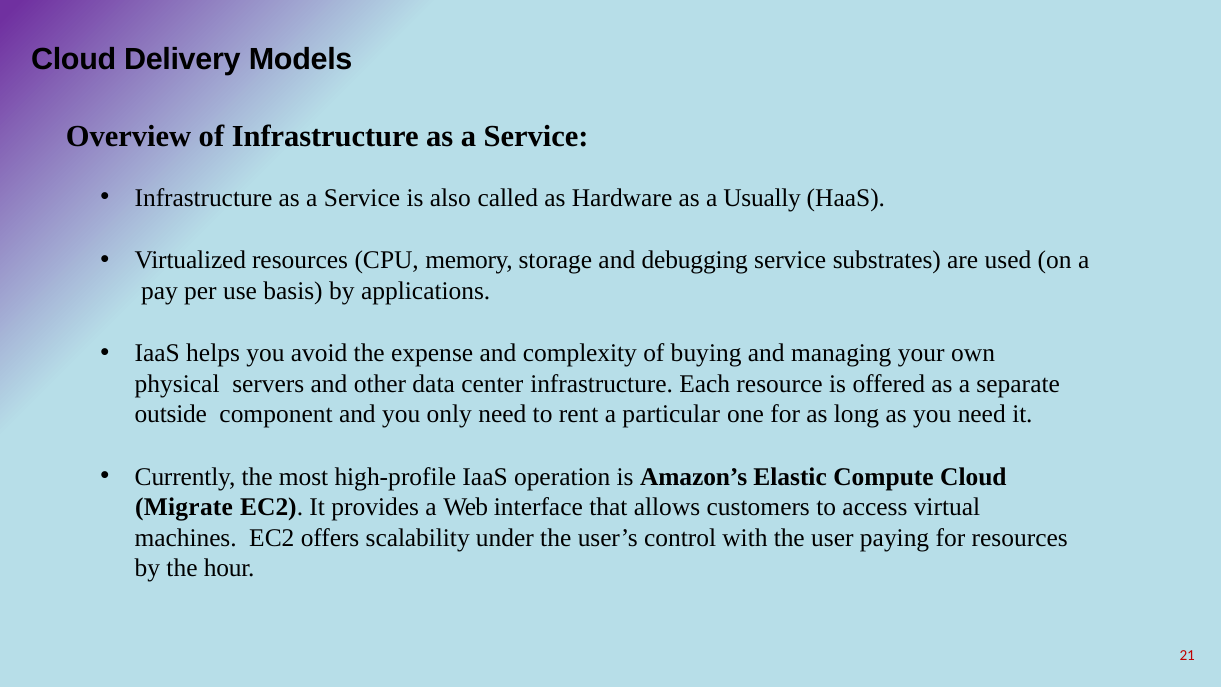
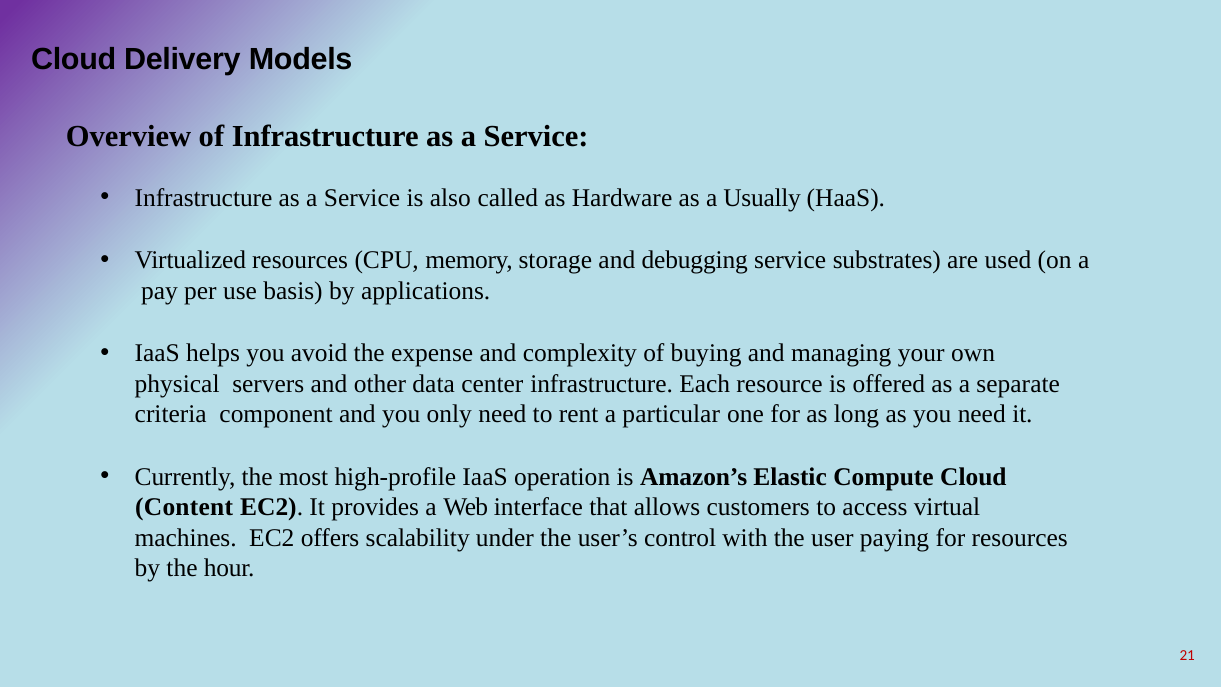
outside: outside -> criteria
Migrate: Migrate -> Content
